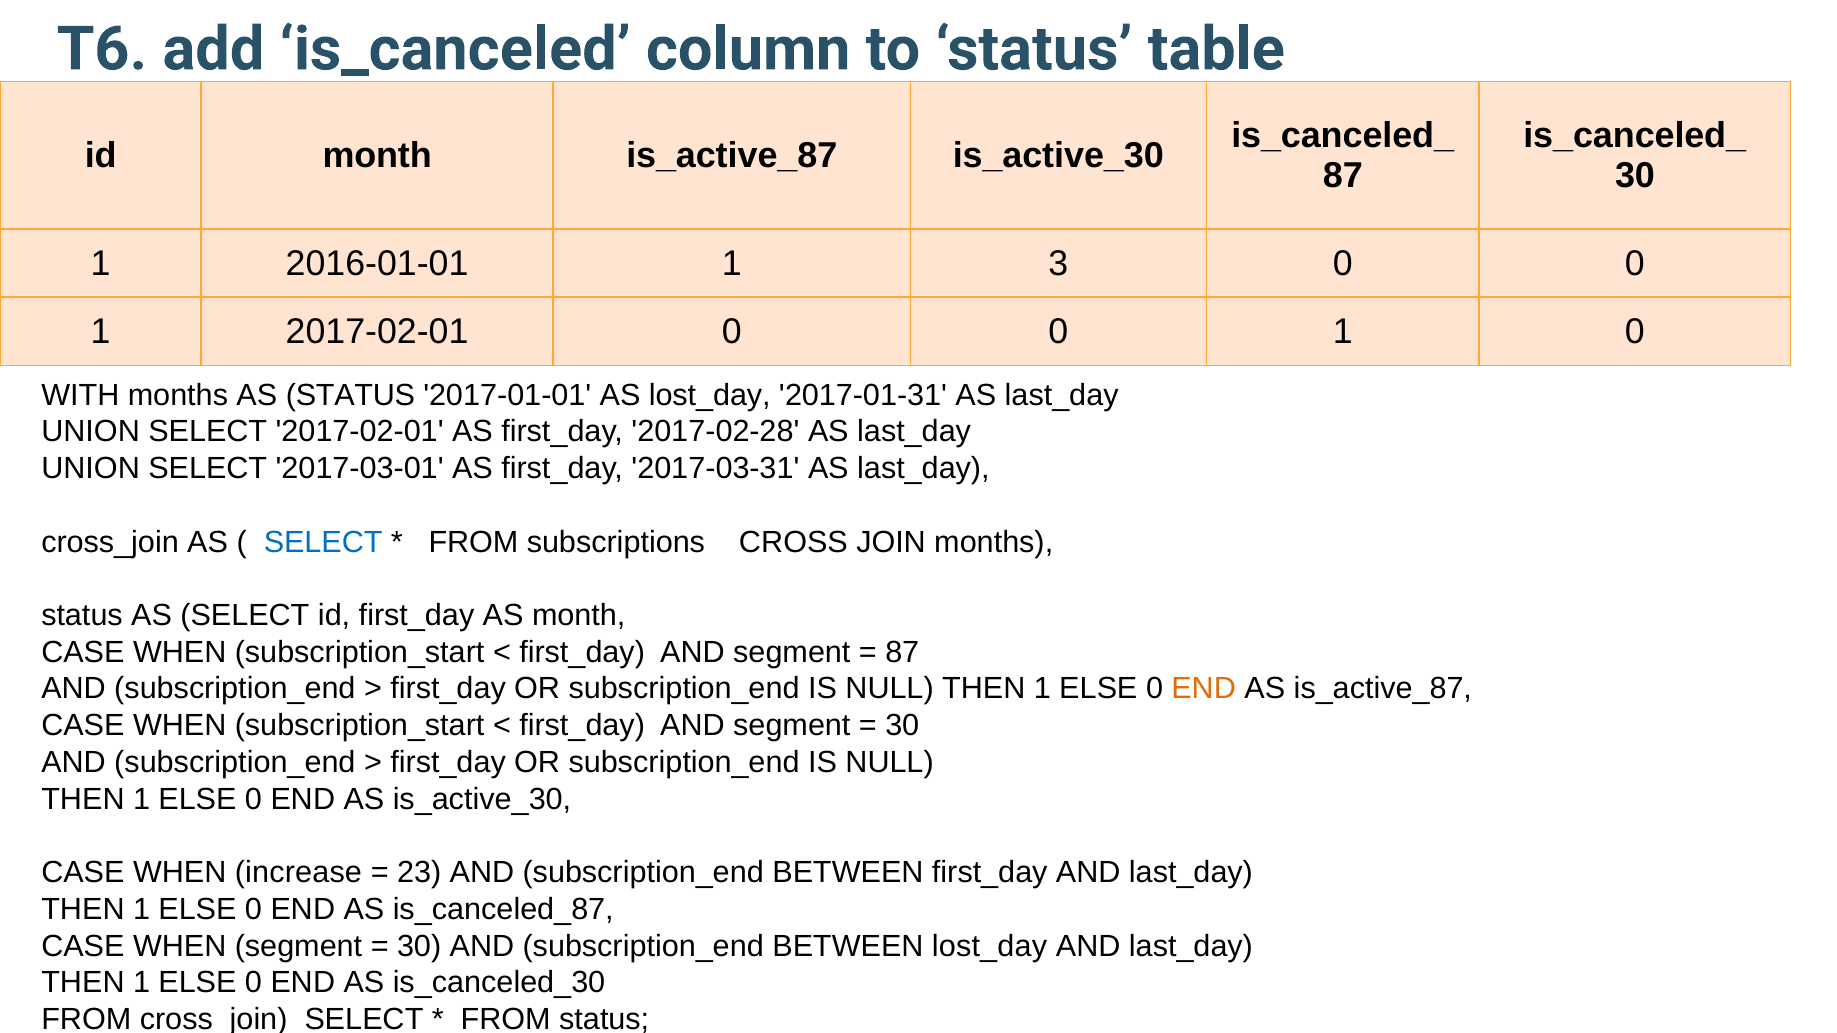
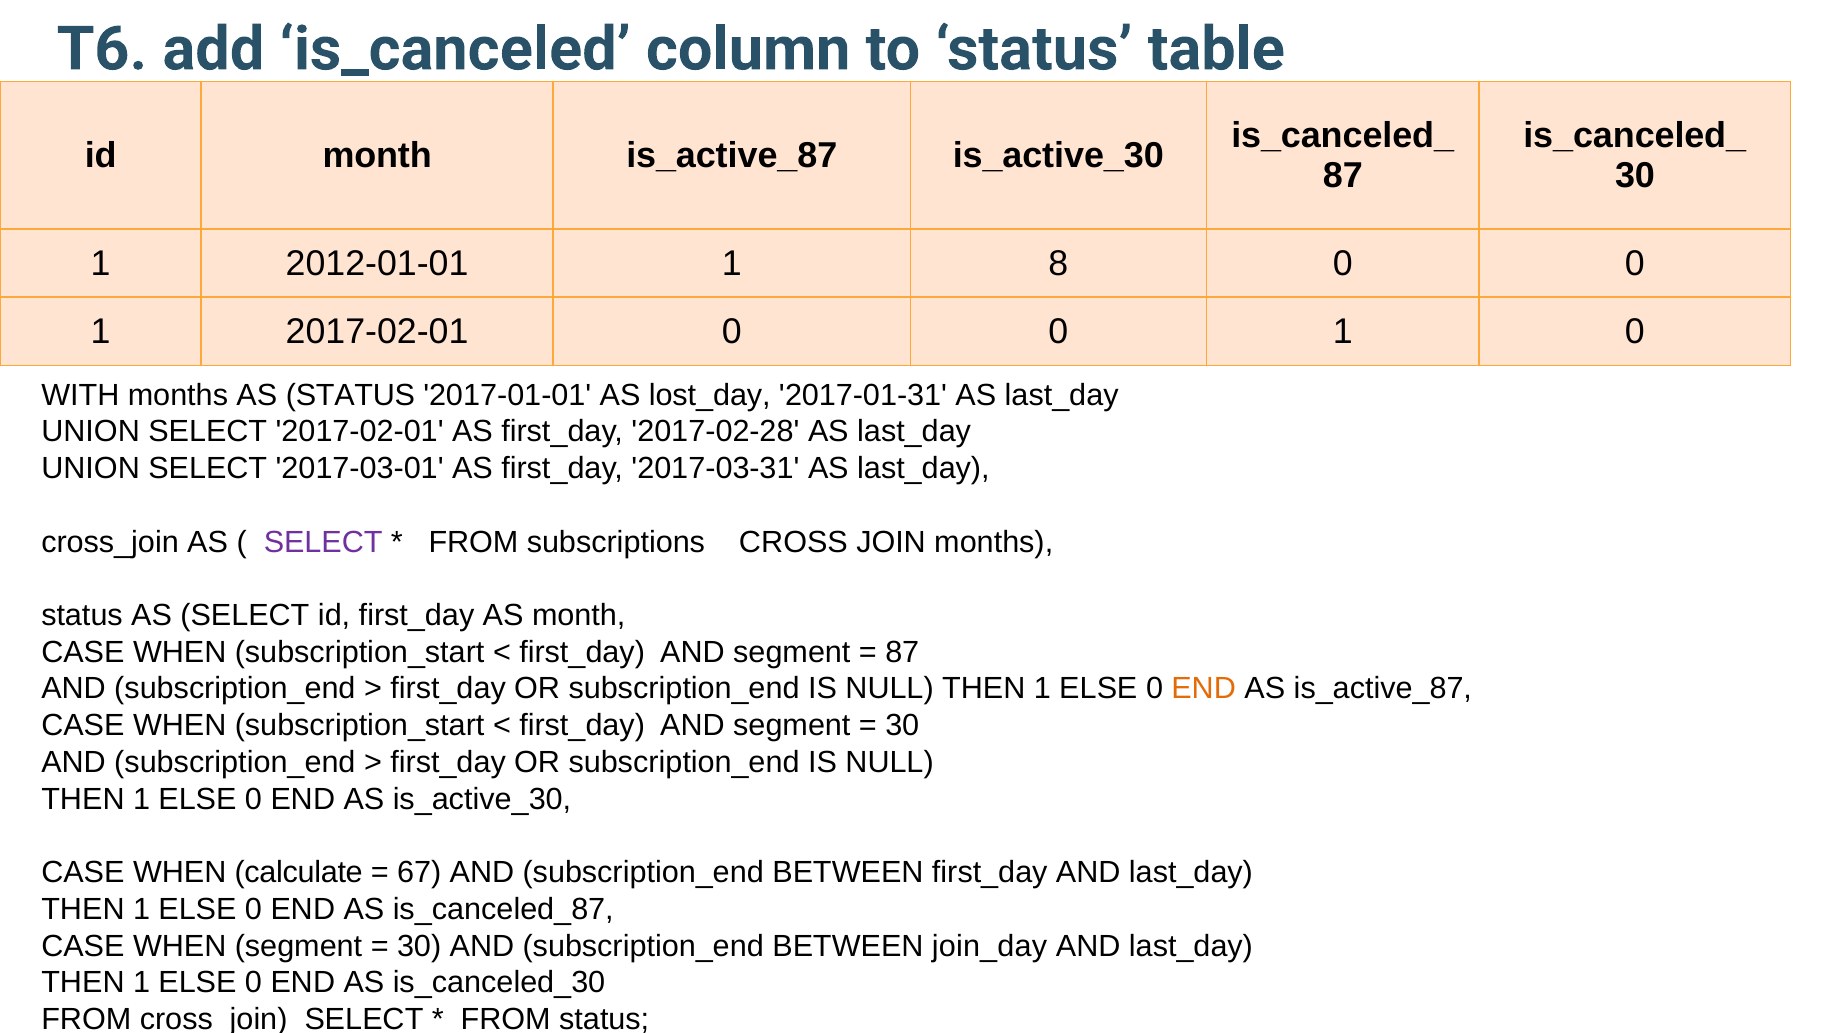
2016-01-01: 2016-01-01 -> 2012-01-01
3: 3 -> 8
SELECT at (323, 542) colour: blue -> purple
increase: increase -> calculate
23: 23 -> 67
BETWEEN lost_day: lost_day -> join_day
